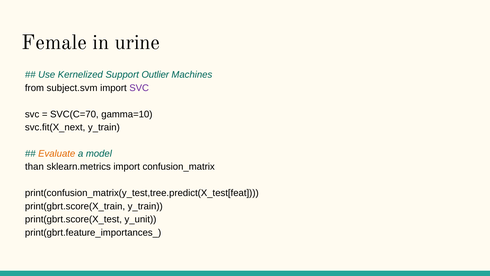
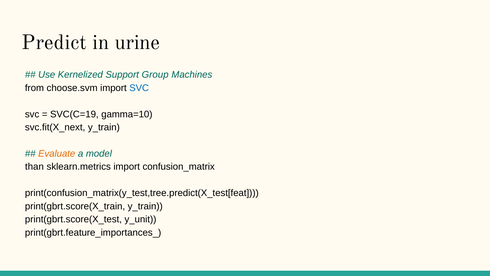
Female: Female -> Predict
Outlier: Outlier -> Group
subject.svm: subject.svm -> choose.svm
SVC at (139, 88) colour: purple -> blue
SVC(C=70: SVC(C=70 -> SVC(C=19
